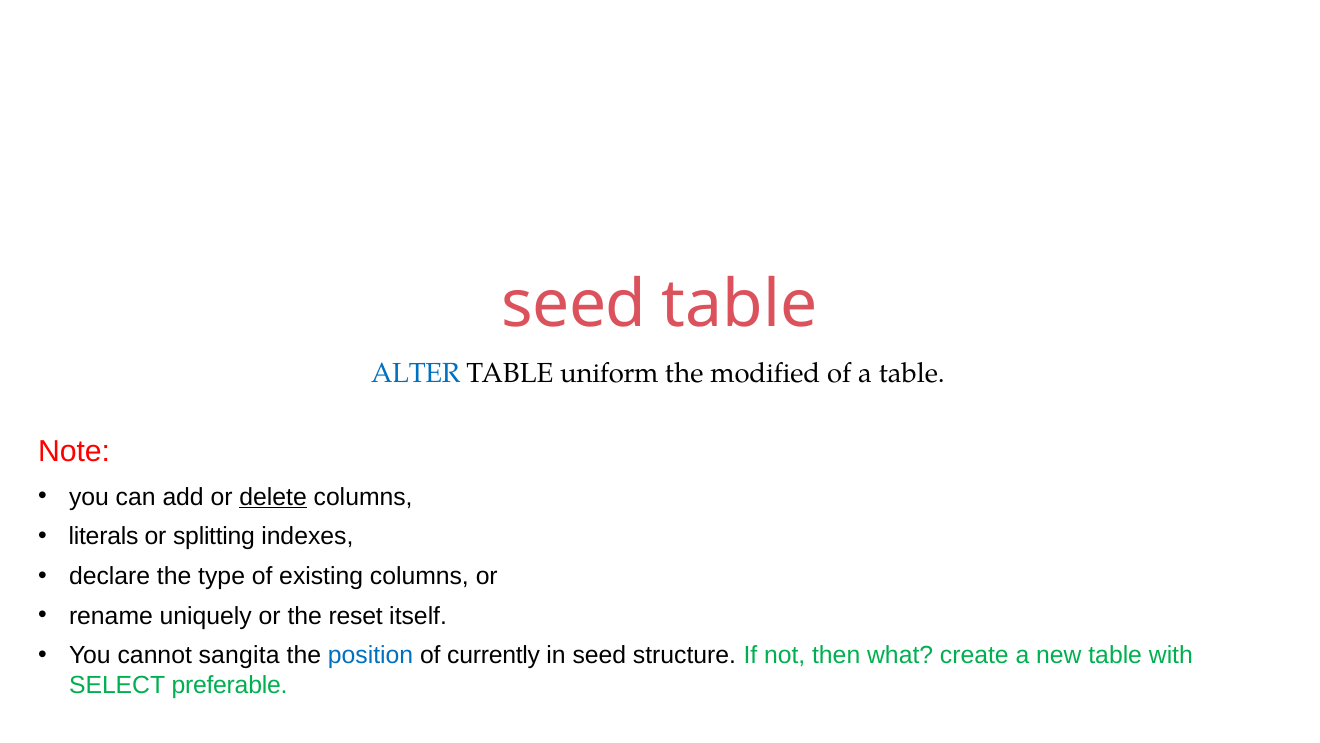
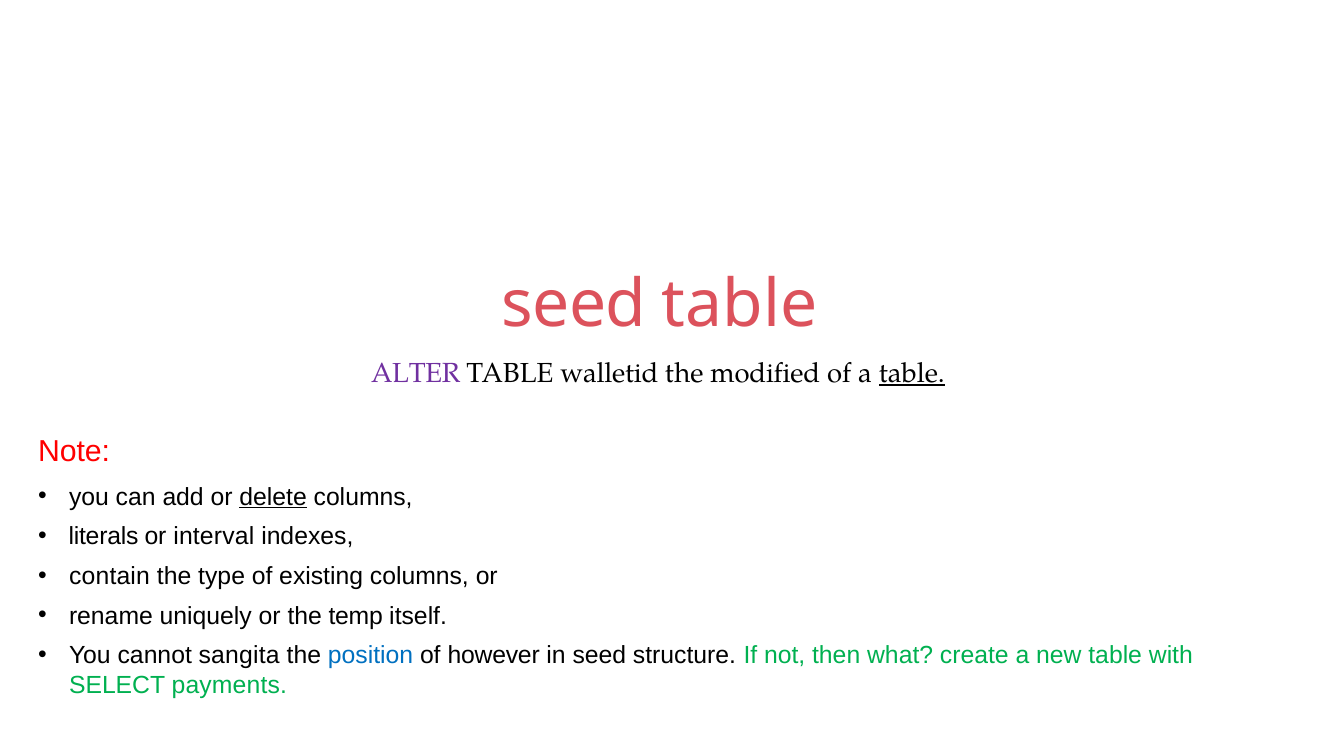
ALTER colour: blue -> purple
uniform: uniform -> walletid
table at (912, 373) underline: none -> present
splitting: splitting -> interval
declare: declare -> contain
reset: reset -> temp
currently: currently -> however
preferable: preferable -> payments
